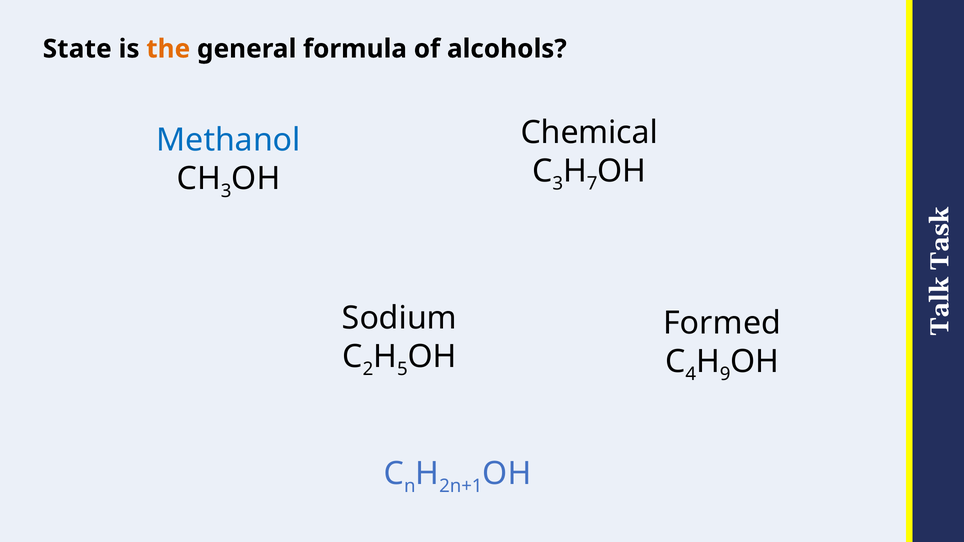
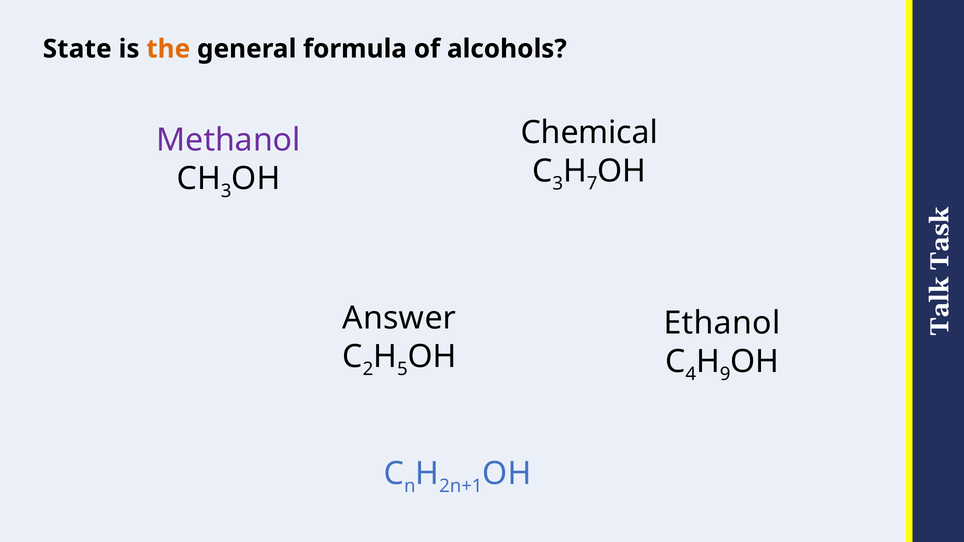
Methanol colour: blue -> purple
Sodium: Sodium -> Answer
Formed: Formed -> Ethanol
